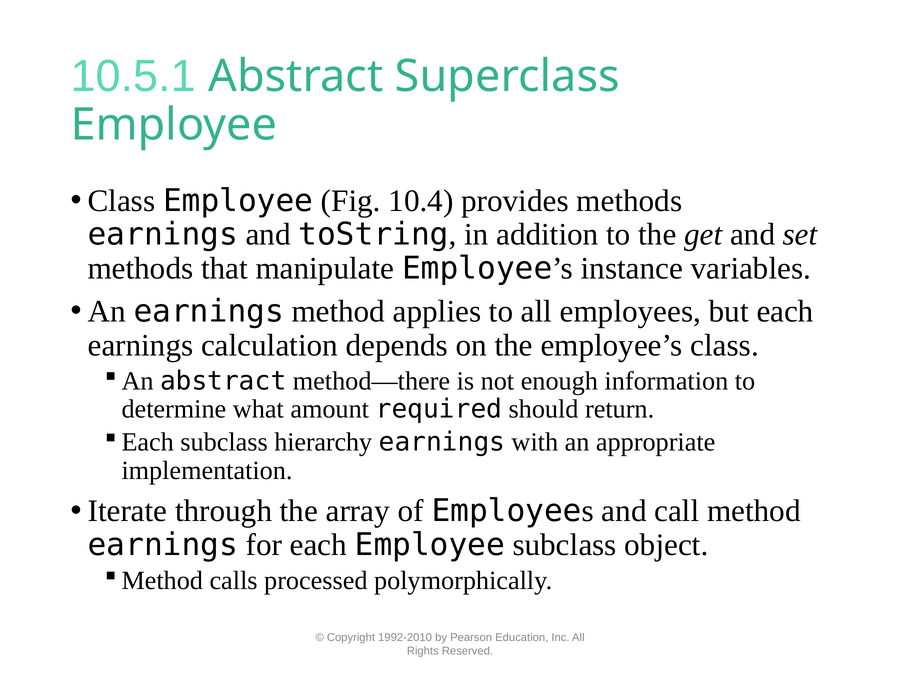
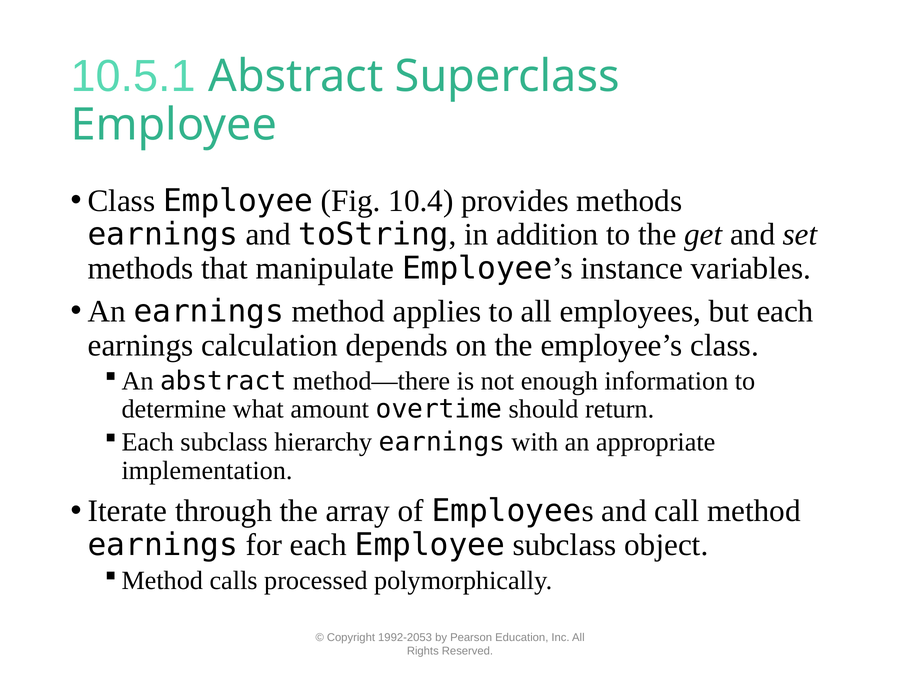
required: required -> overtime
1992-2010: 1992-2010 -> 1992-2053
